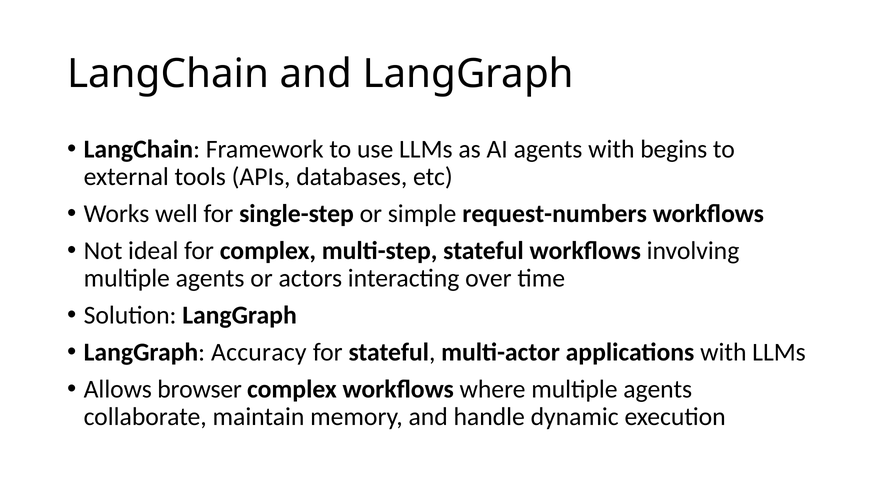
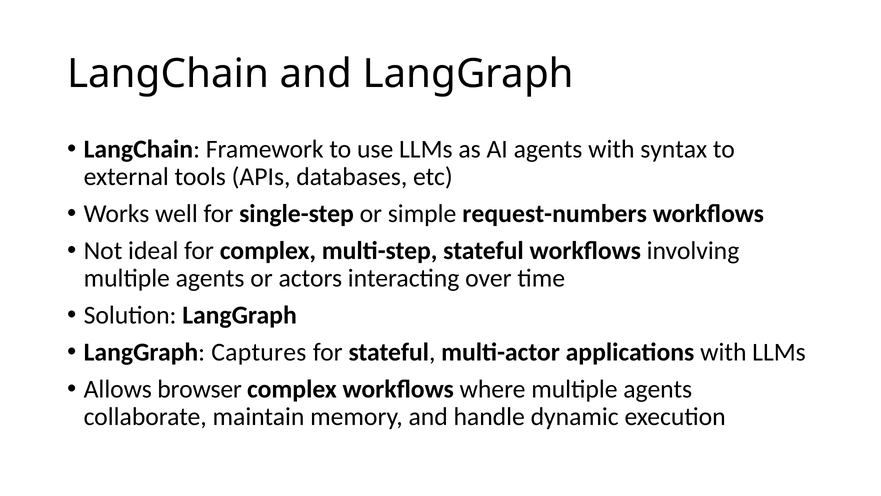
begins: begins -> syntax
Accuracy: Accuracy -> Captures
